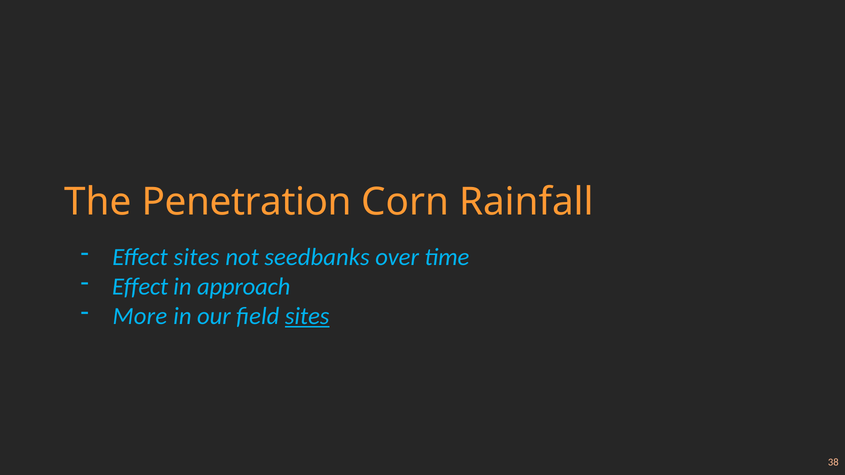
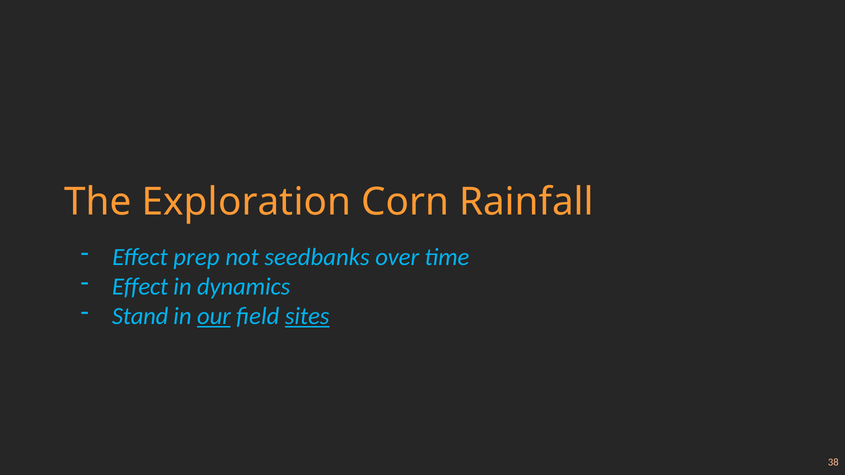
Penetration: Penetration -> Exploration
Effect sites: sites -> prep
approach: approach -> dynamics
More: More -> Stand
our underline: none -> present
